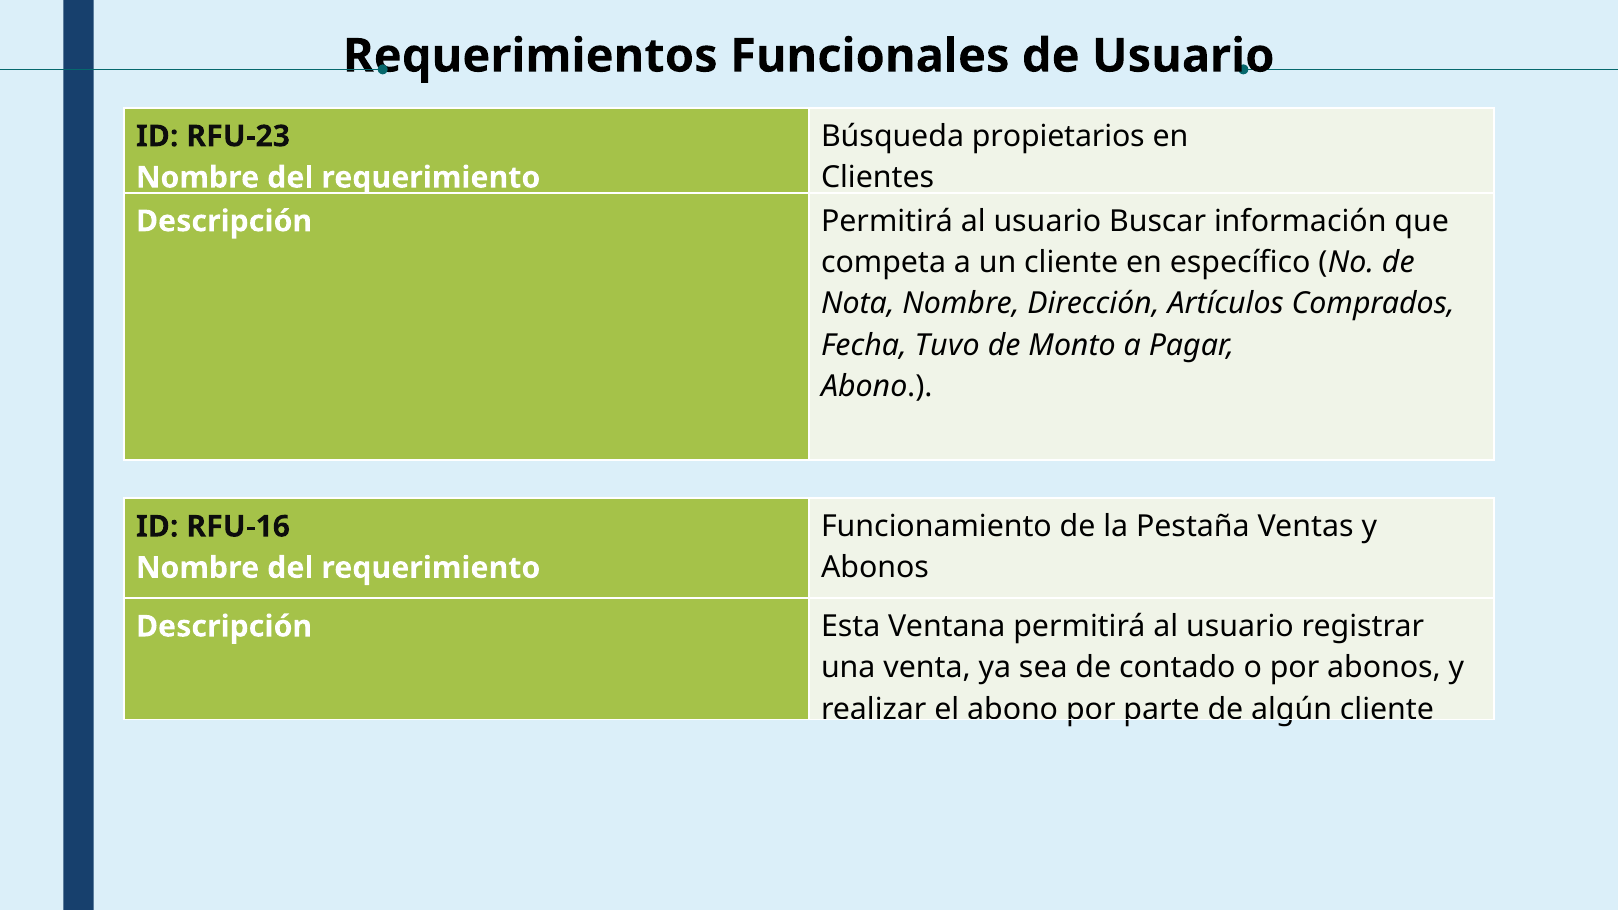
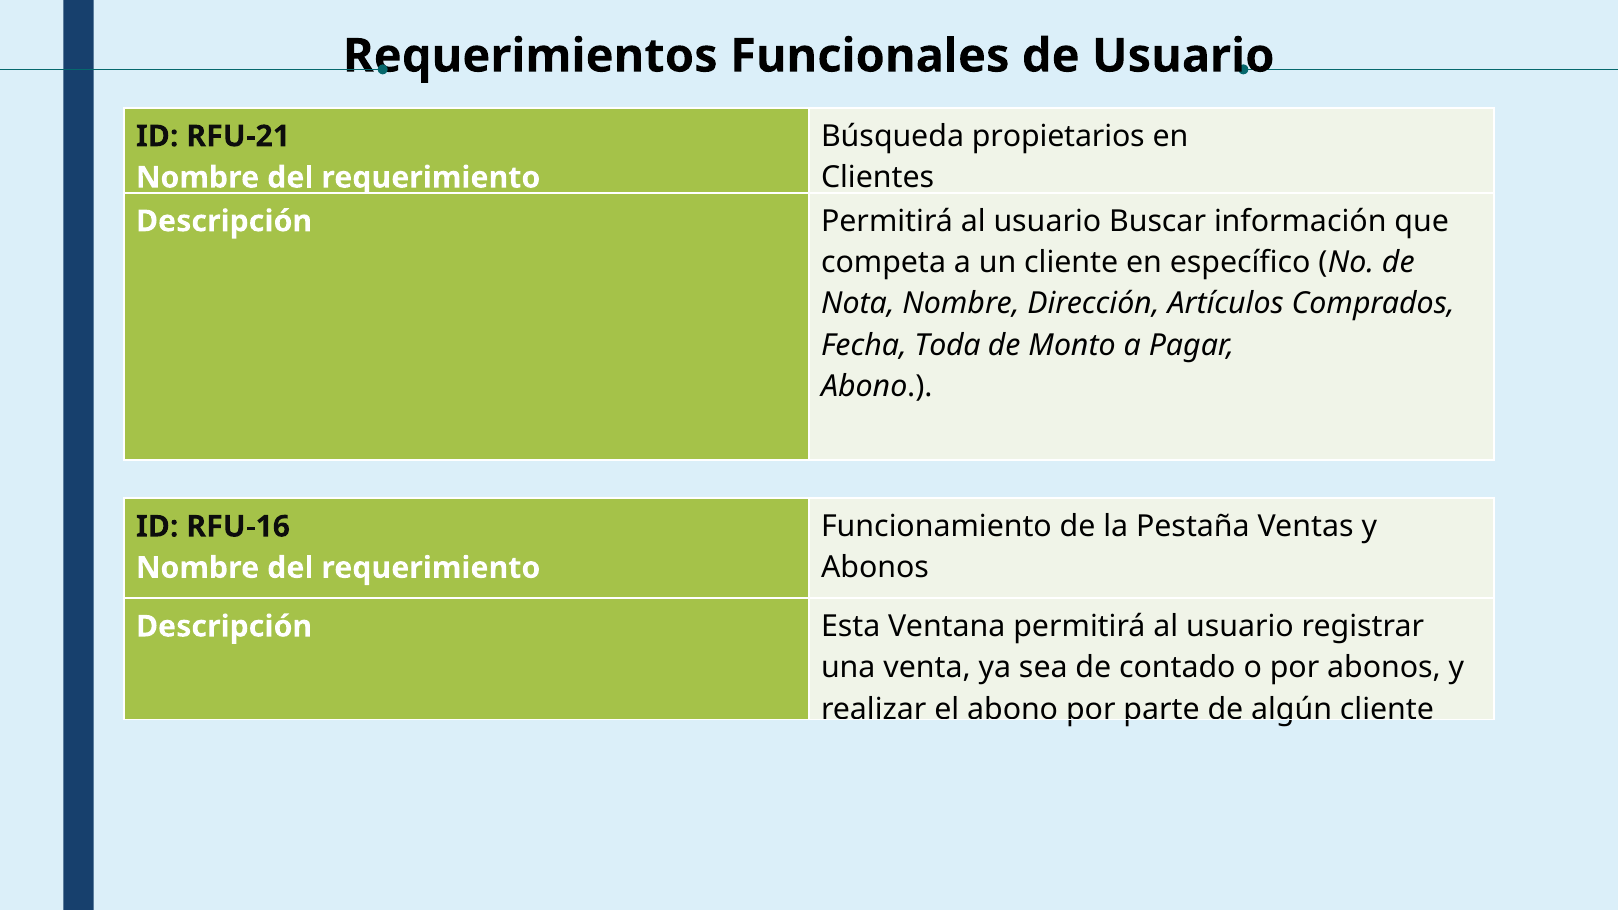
RFU-23: RFU-23 -> RFU-21
Tuvo: Tuvo -> Toda
